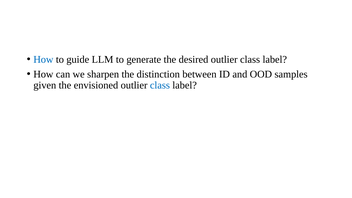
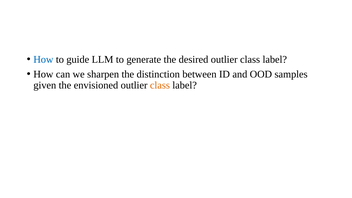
class at (160, 85) colour: blue -> orange
